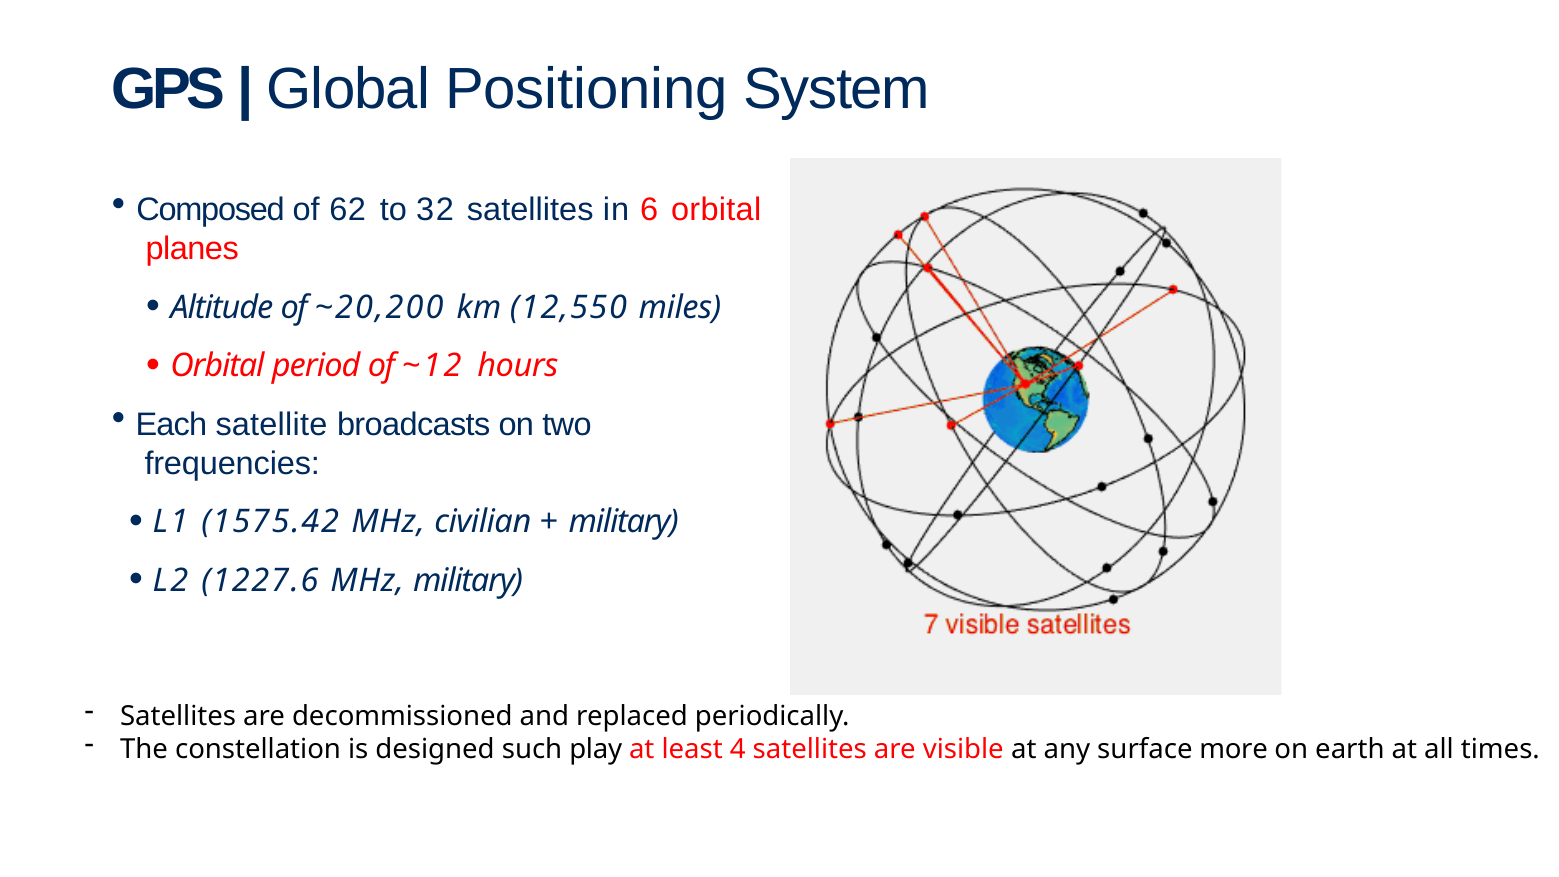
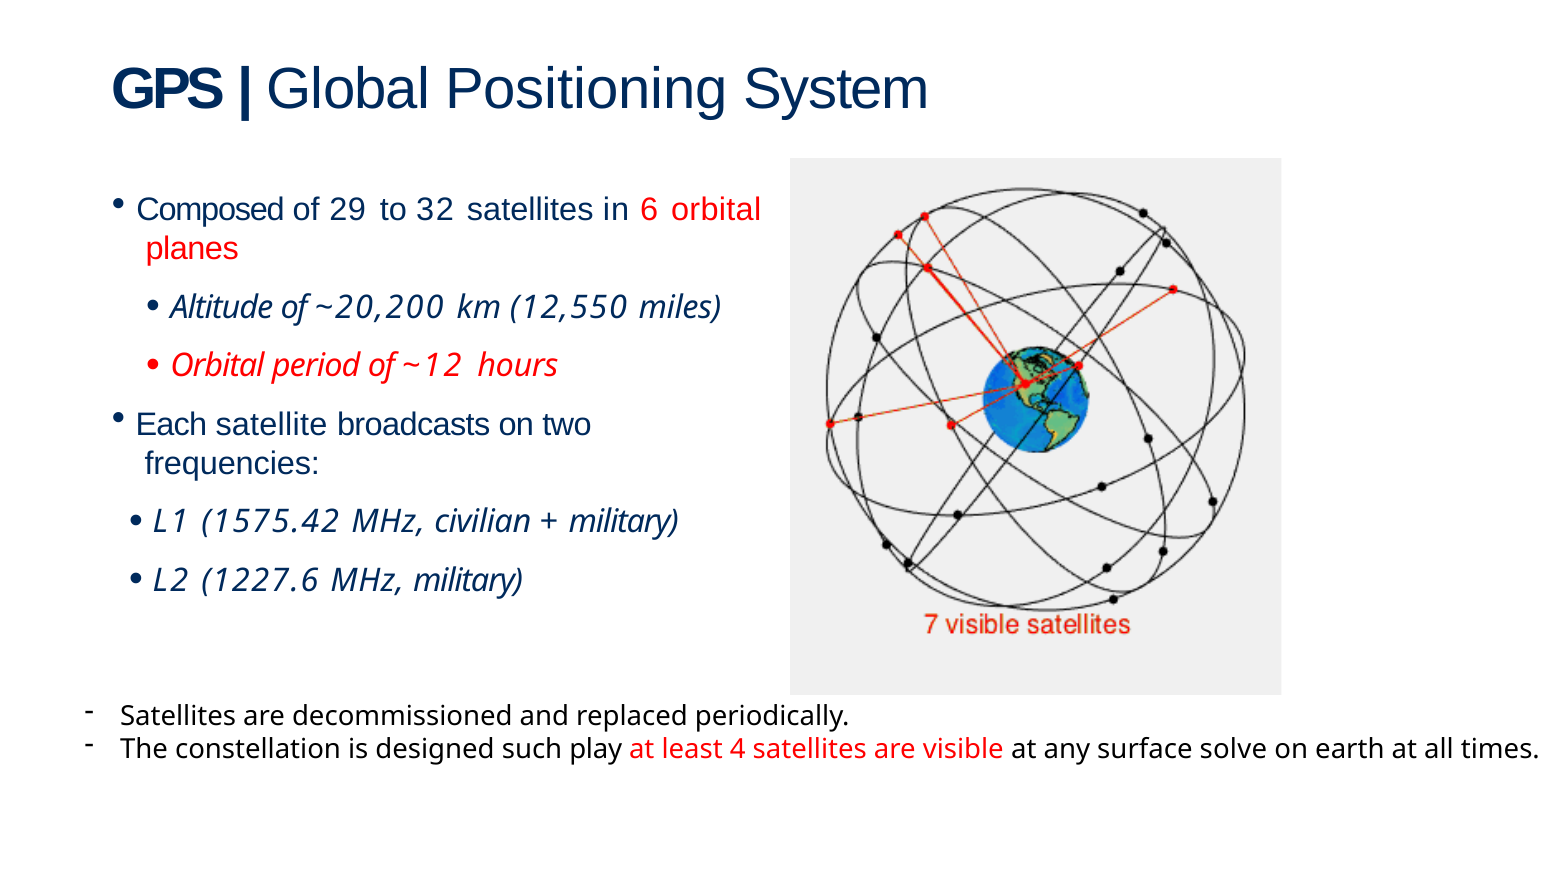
62: 62 -> 29
more: more -> solve
